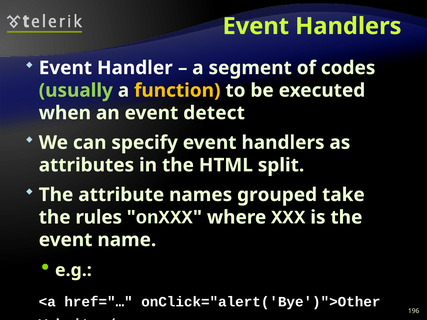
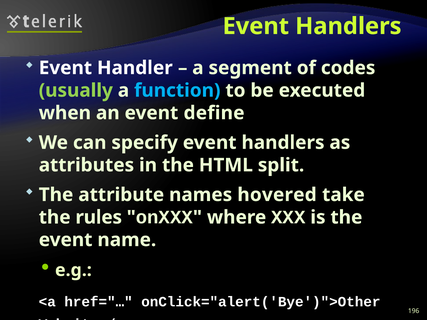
function colour: yellow -> light blue
detect: detect -> define
grouped: grouped -> hovered
